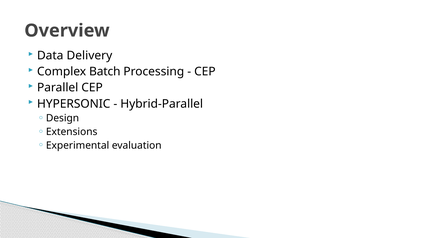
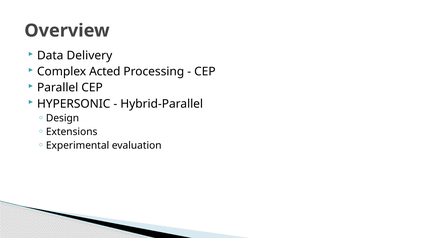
Batch: Batch -> Acted
